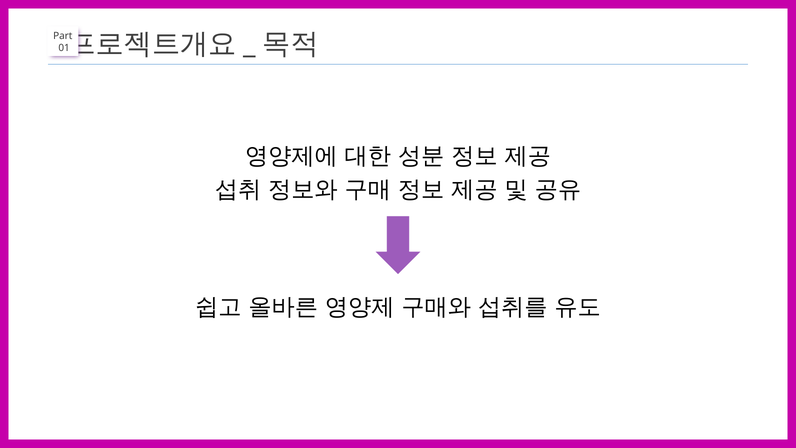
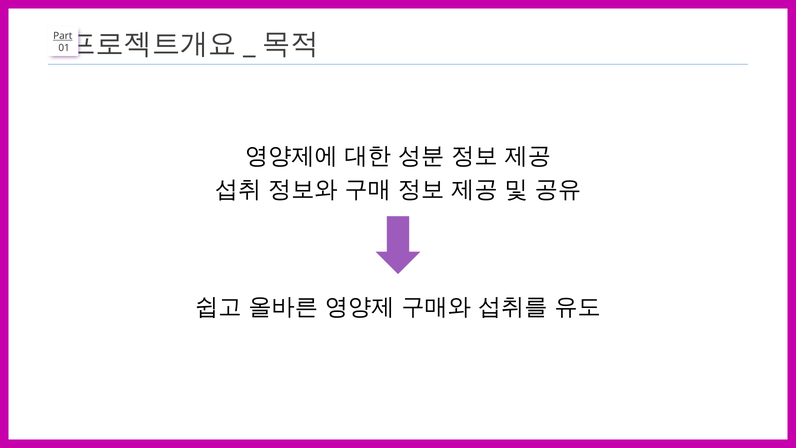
Part underline: none -> present
